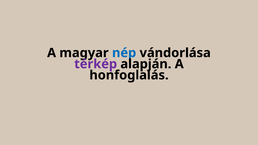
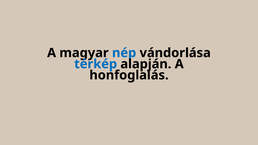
térkép colour: purple -> blue
